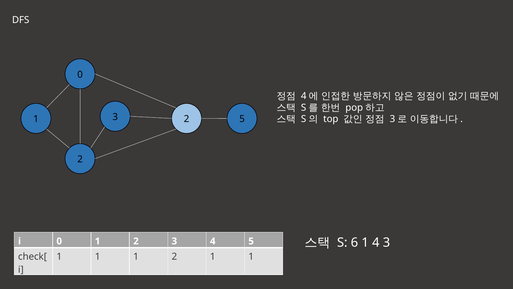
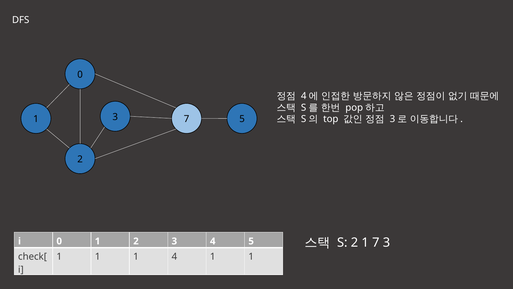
3 2: 2 -> 7
S 6: 6 -> 2
1 4: 4 -> 7
1 1 2: 2 -> 4
